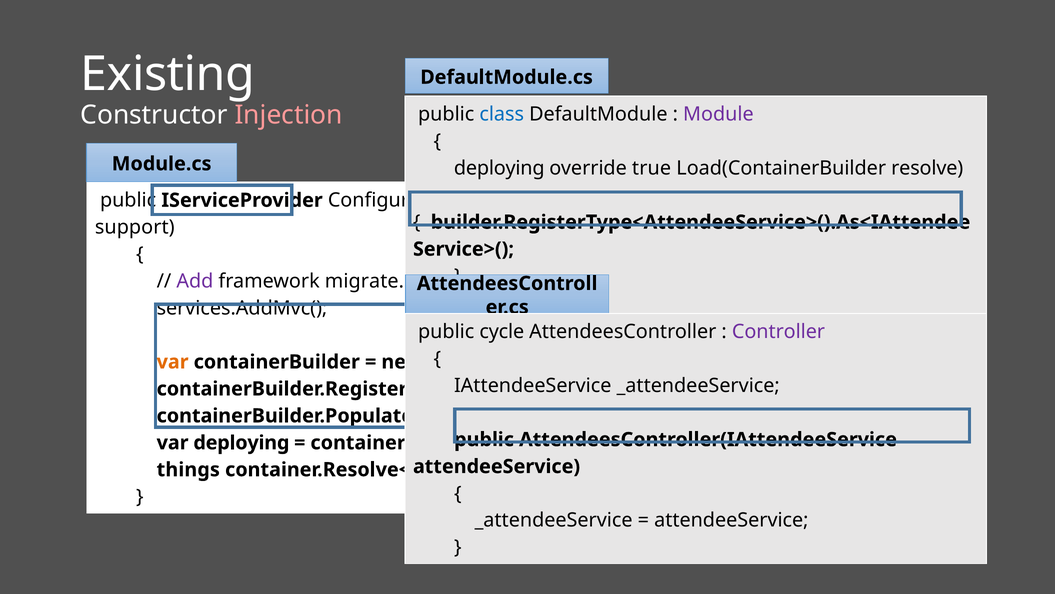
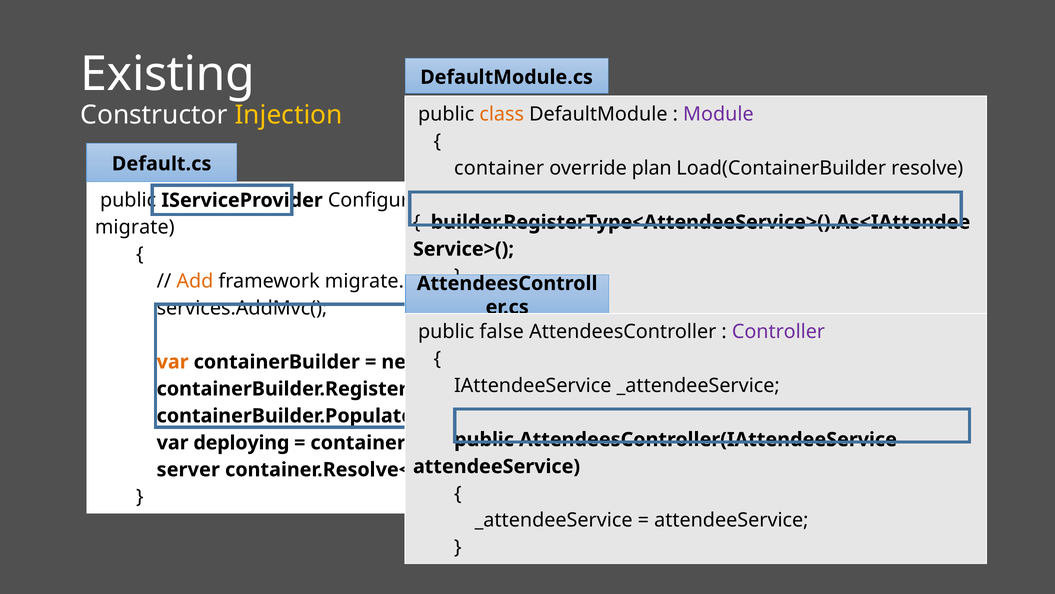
Injection colour: pink -> yellow
class colour: blue -> orange
Module.cs: Module.cs -> Default.cs
deploying at (499, 168): deploying -> container
true: true -> plan
support at (135, 227): support -> migrate
Add colour: purple -> orange
cycle: cycle -> false
things: things -> server
